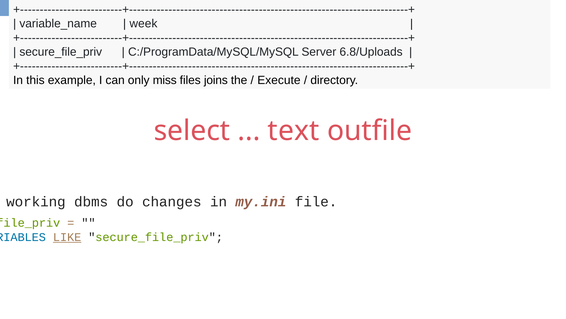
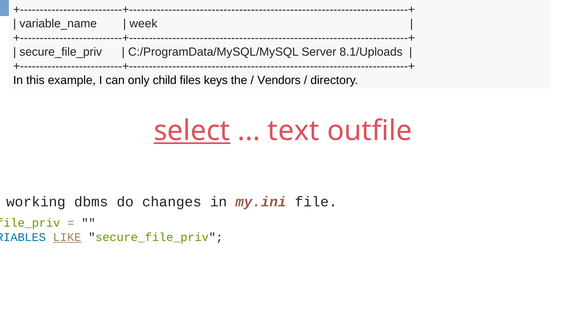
6.8/Uploads: 6.8/Uploads -> 8.1/Uploads
miss: miss -> child
joins: joins -> keys
Execute: Execute -> Vendors
select underline: none -> present
